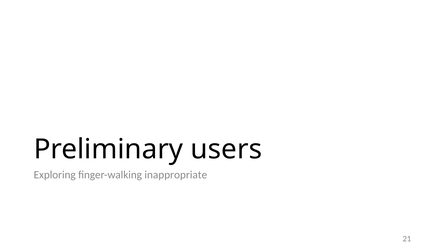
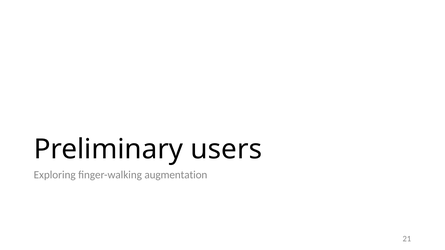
inappropriate: inappropriate -> augmentation
